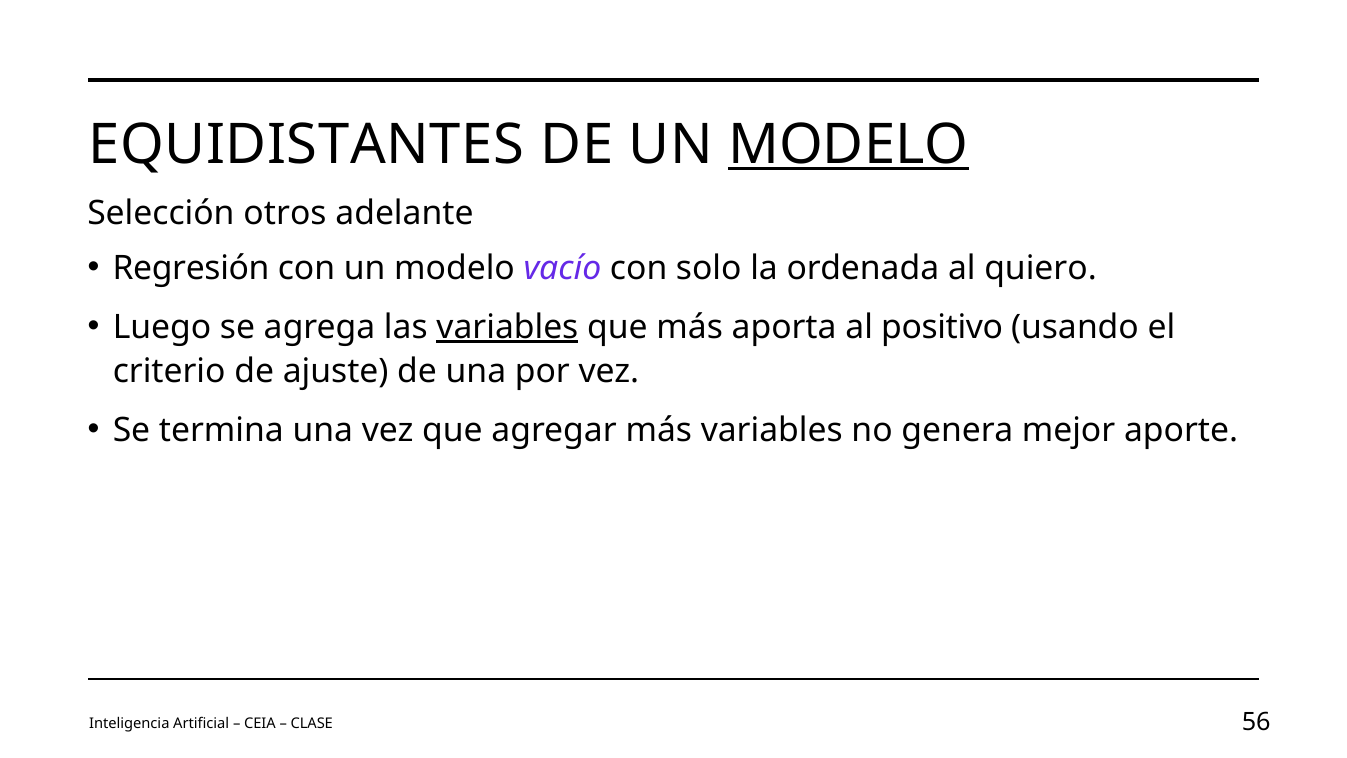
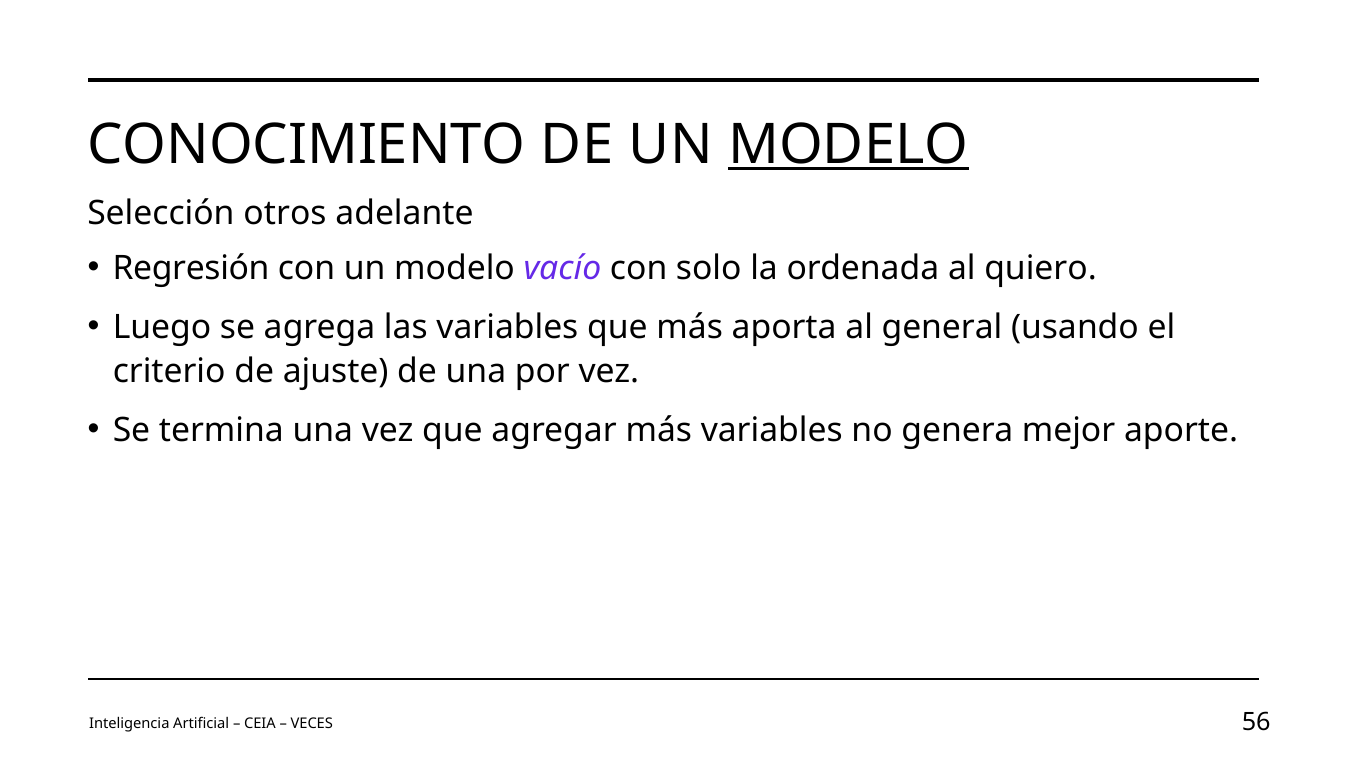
EQUIDISTANTES: EQUIDISTANTES -> CONOCIMIENTO
variables at (507, 327) underline: present -> none
positivo: positivo -> general
CLASE: CLASE -> VECES
